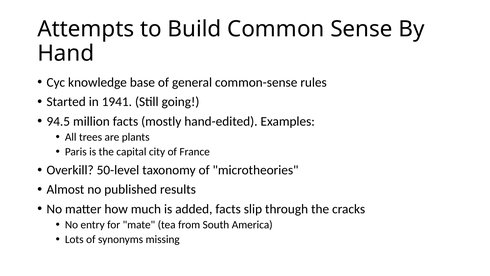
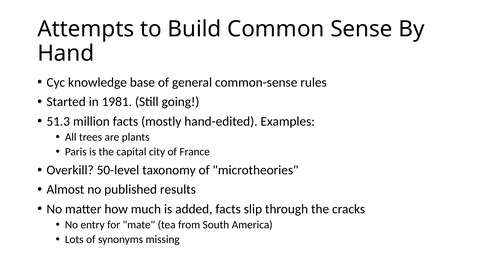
1941: 1941 -> 1981
94.5: 94.5 -> 51.3
